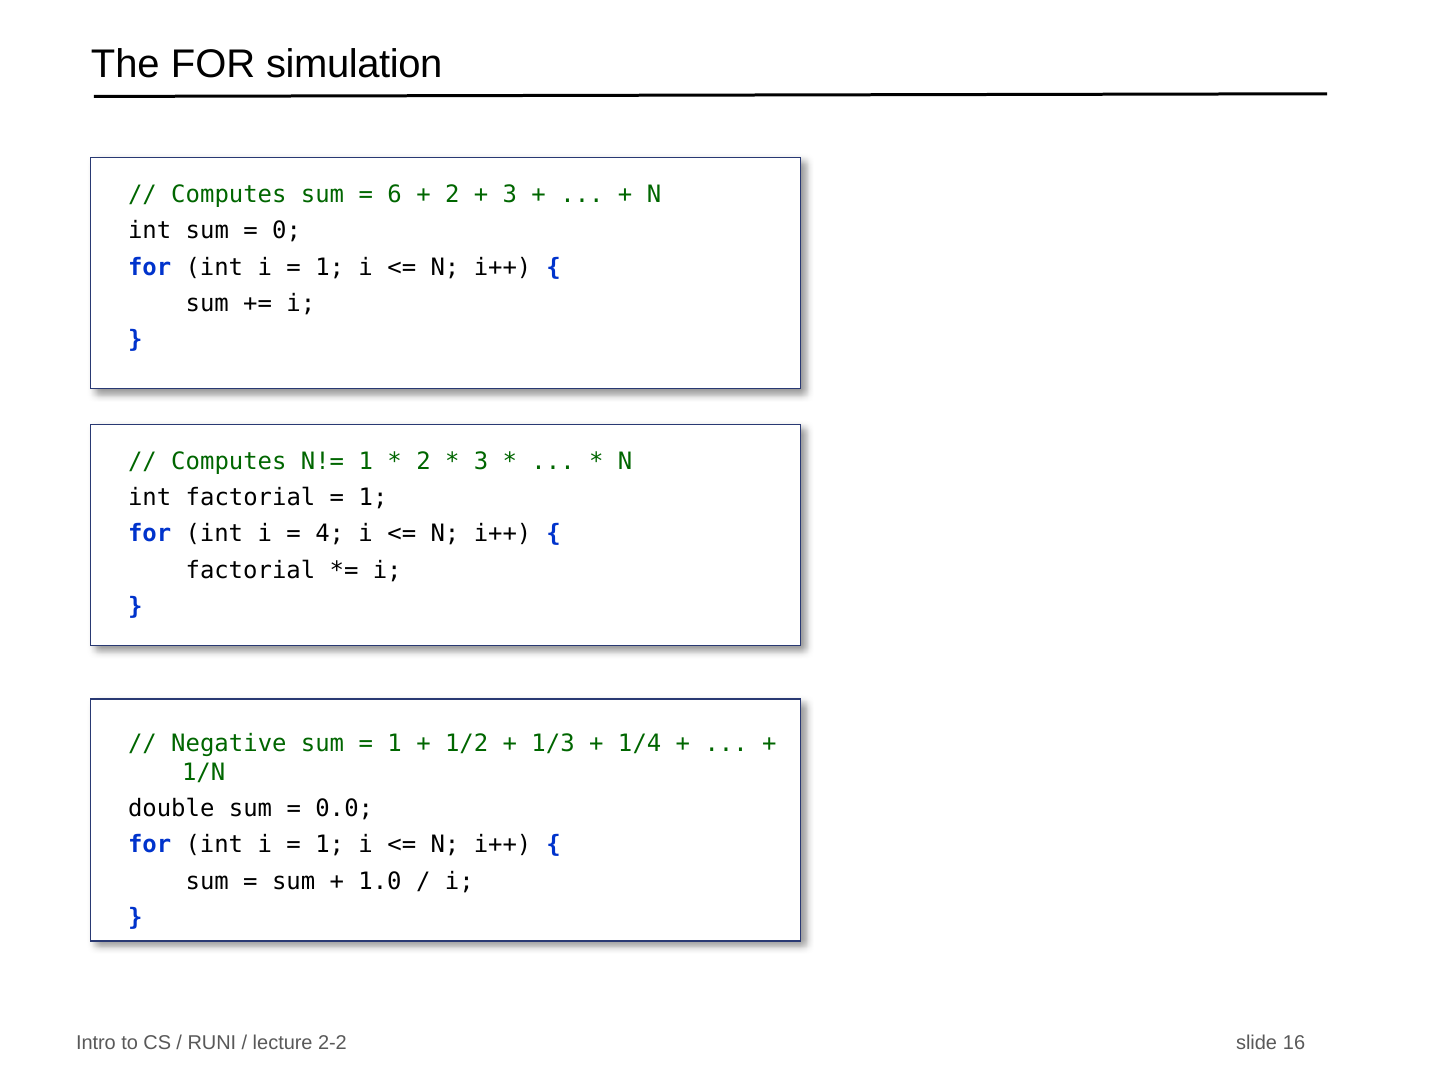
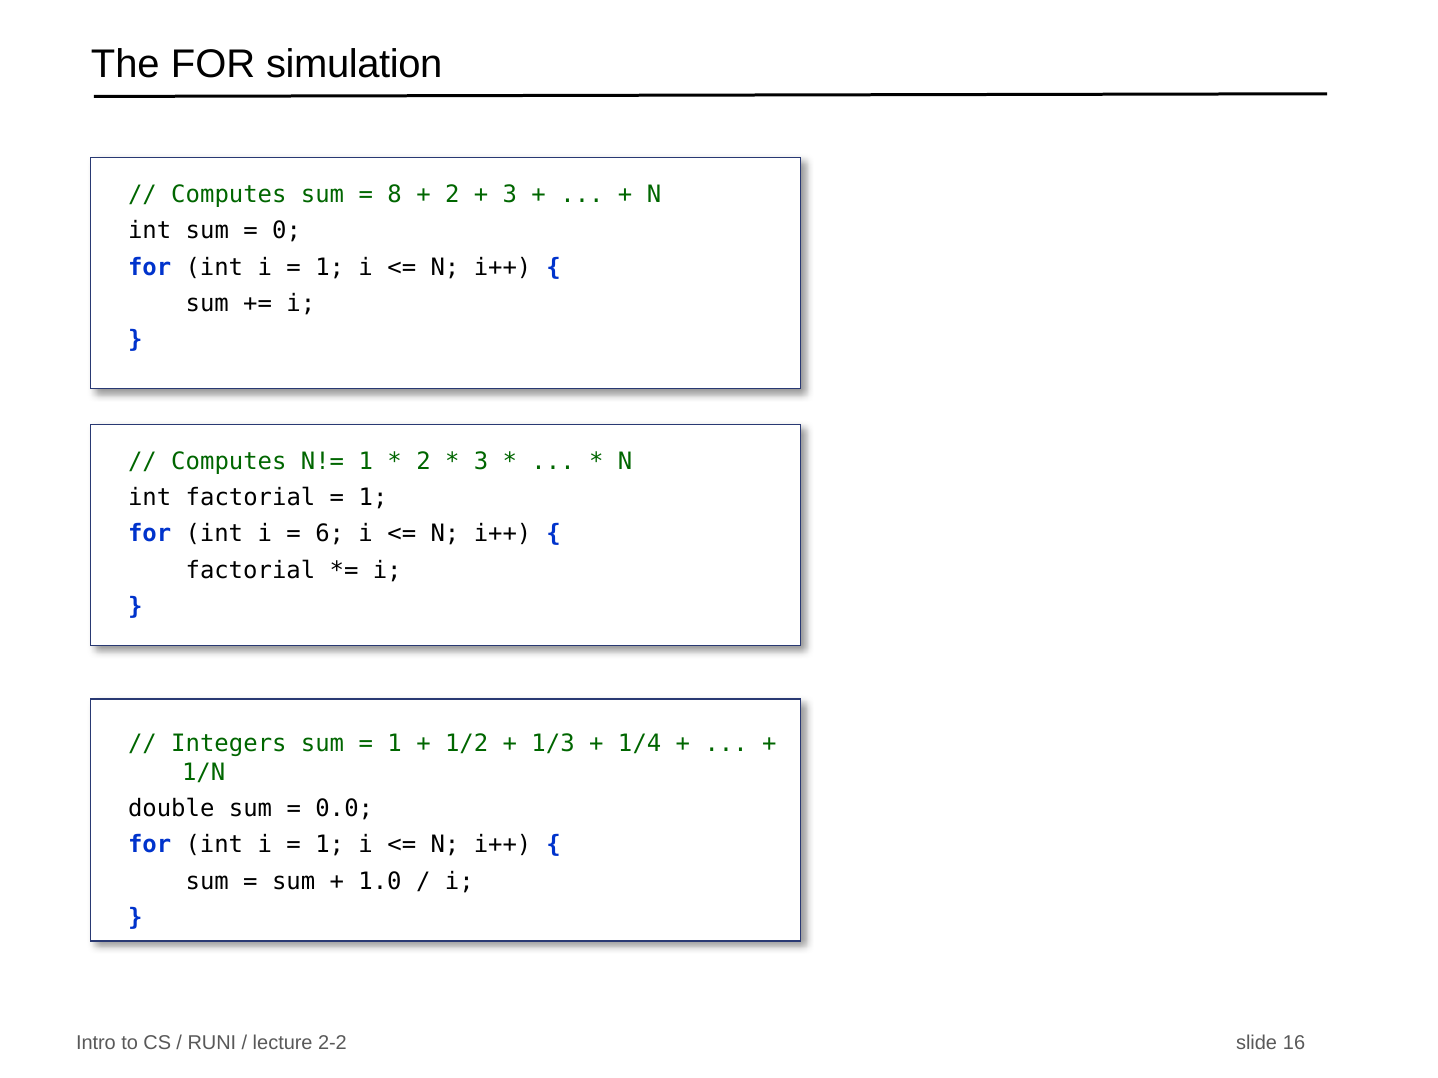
6: 6 -> 8
4: 4 -> 6
Negative: Negative -> Integers
